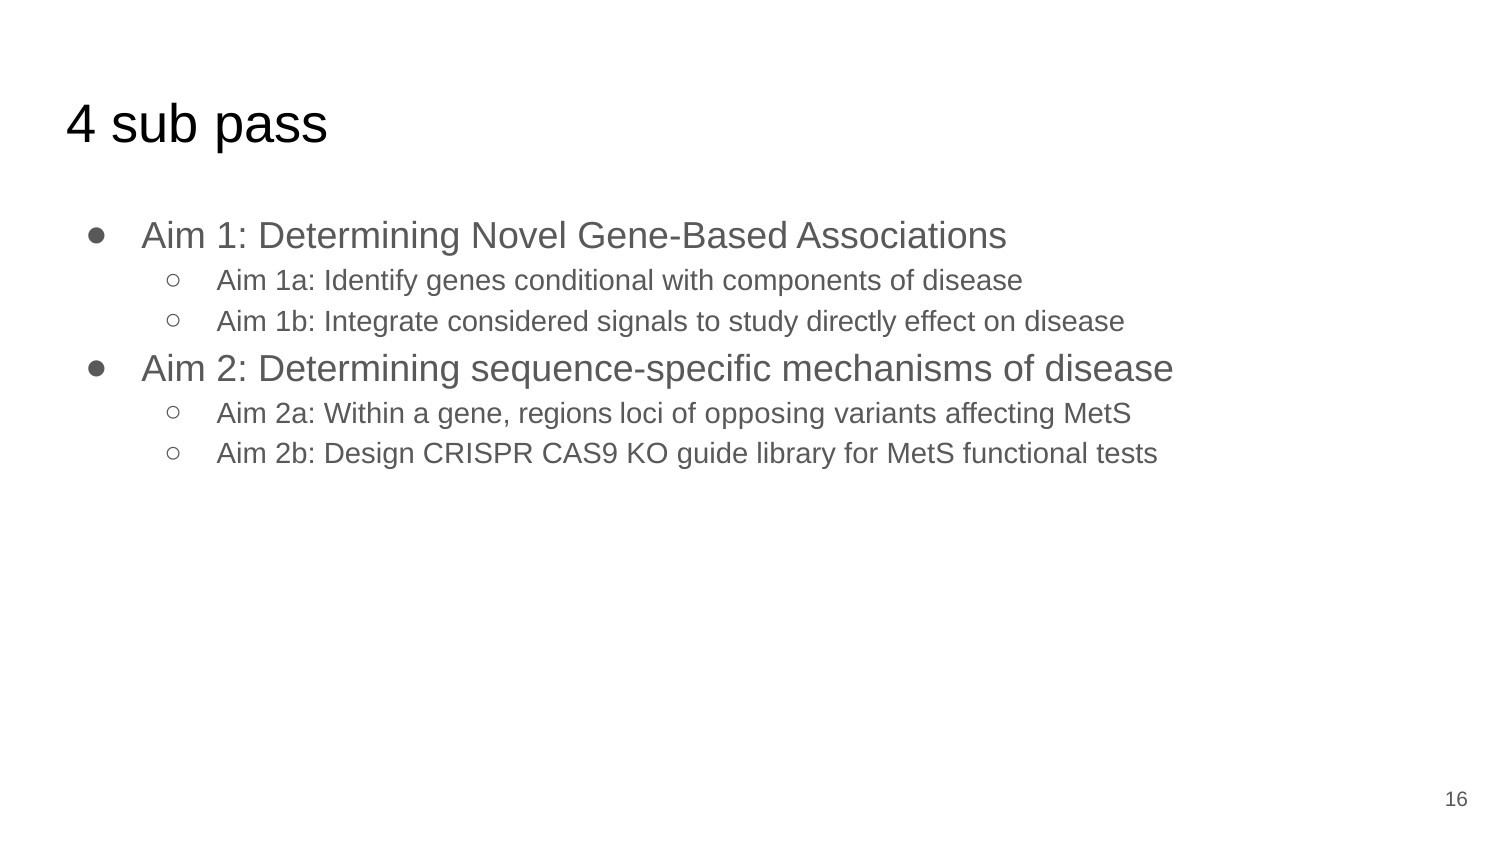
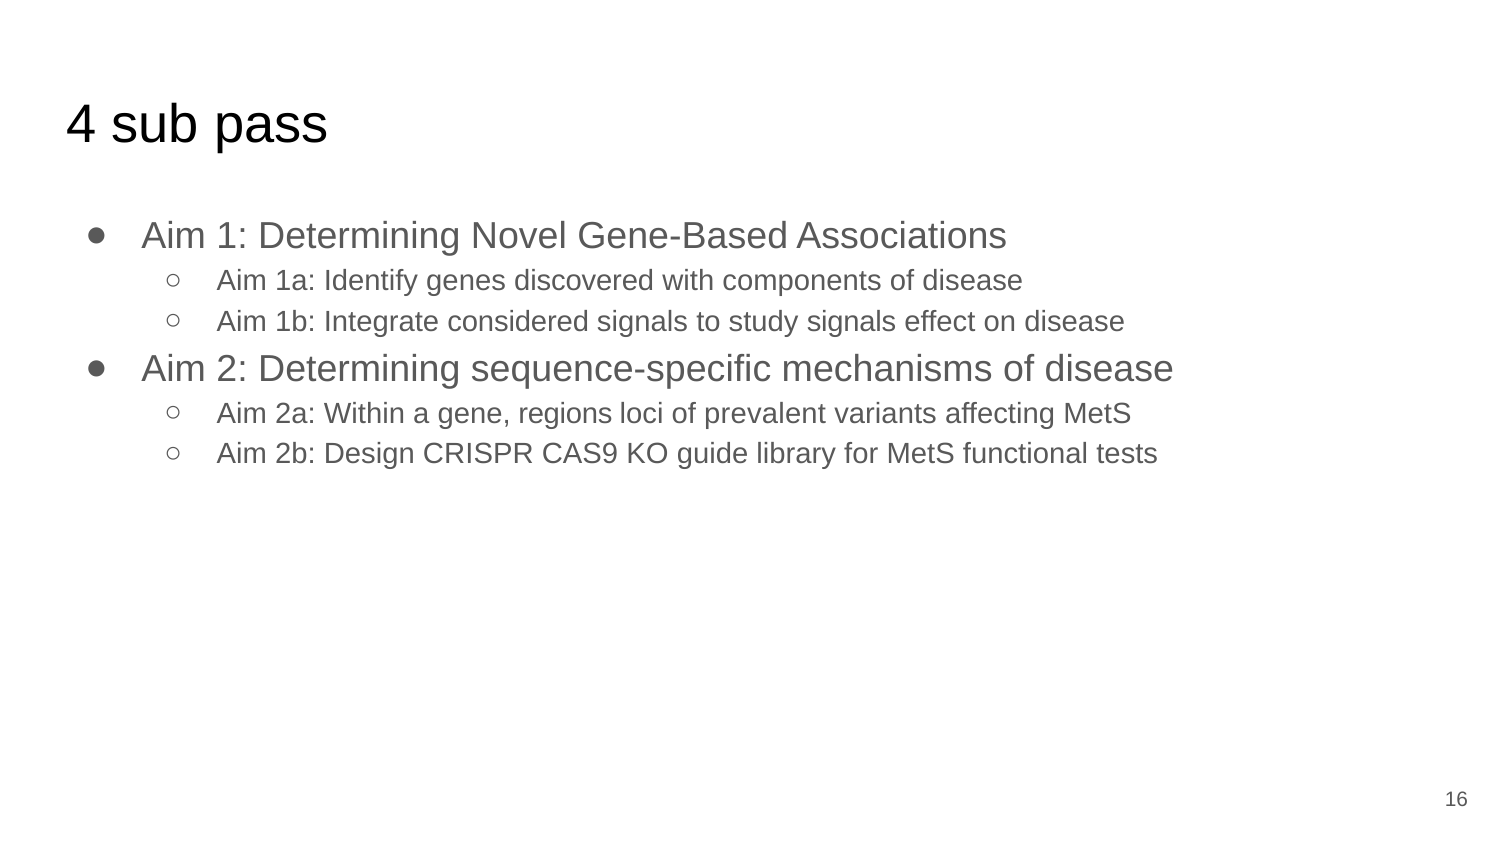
conditional: conditional -> discovered
study directly: directly -> signals
opposing: opposing -> prevalent
